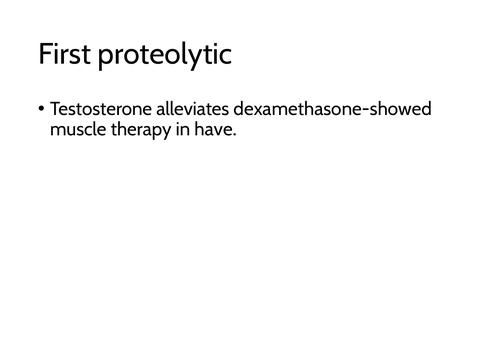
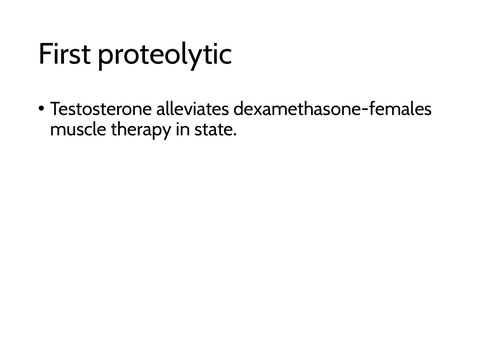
dexamethasone-showed: dexamethasone-showed -> dexamethasone-females
have: have -> state
